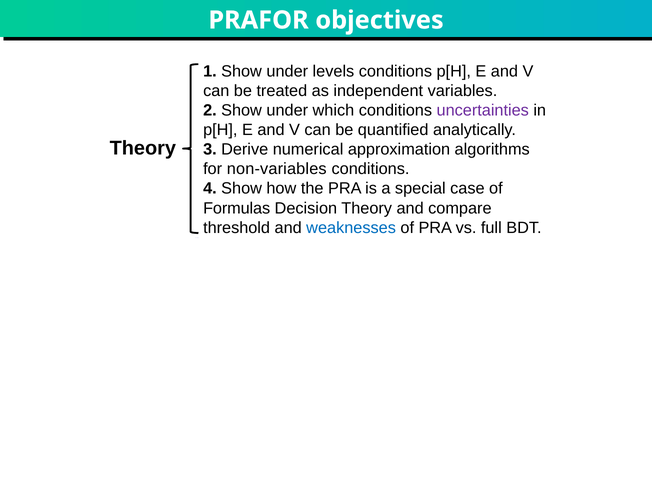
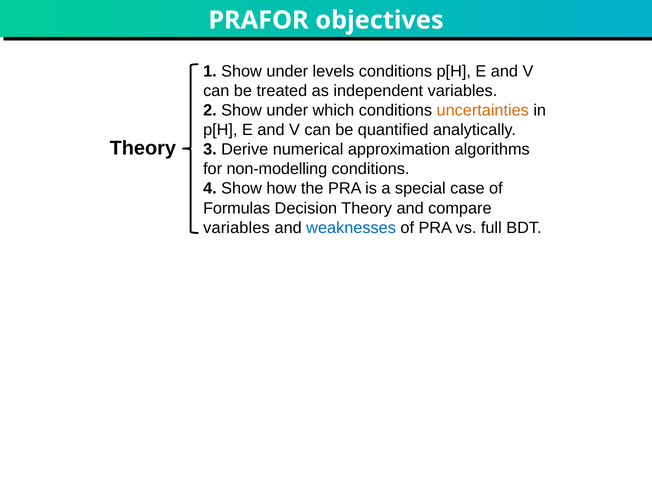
uncertainties colour: purple -> orange
non-variables: non-variables -> non-modelling
threshold at (237, 228): threshold -> variables
